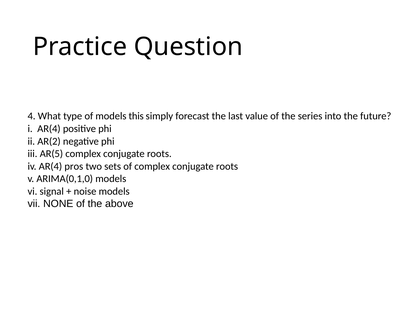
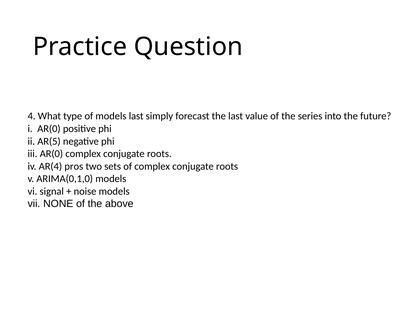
models this: this -> last
i AR(4: AR(4 -> AR(0
AR(2: AR(2 -> AR(5
iii AR(5: AR(5 -> AR(0
